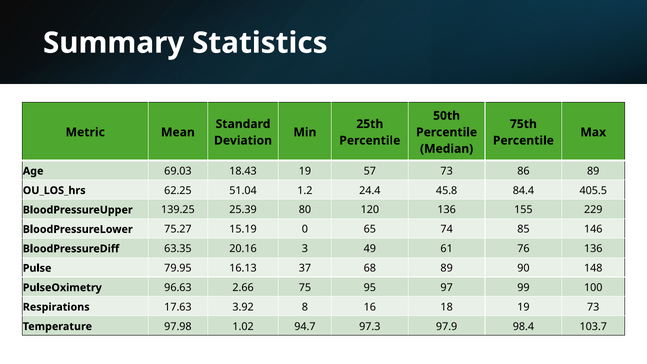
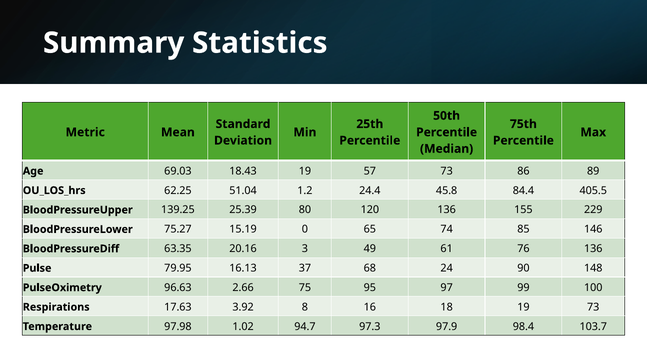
68 89: 89 -> 24
